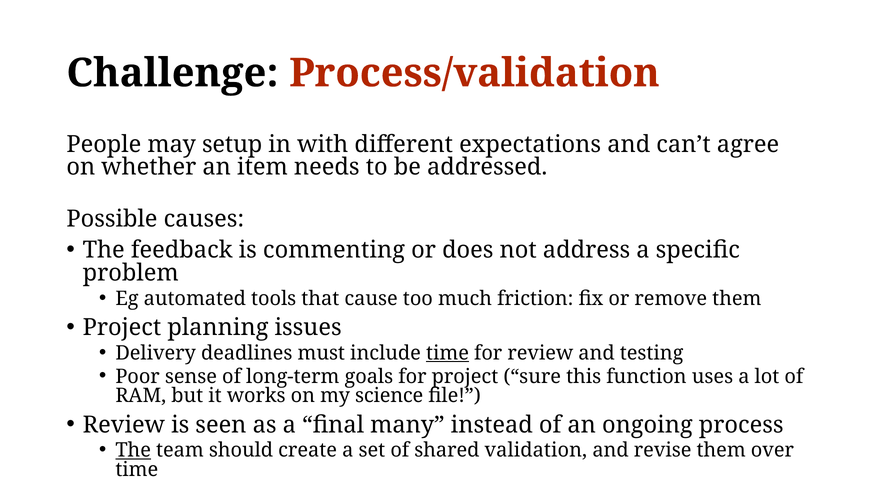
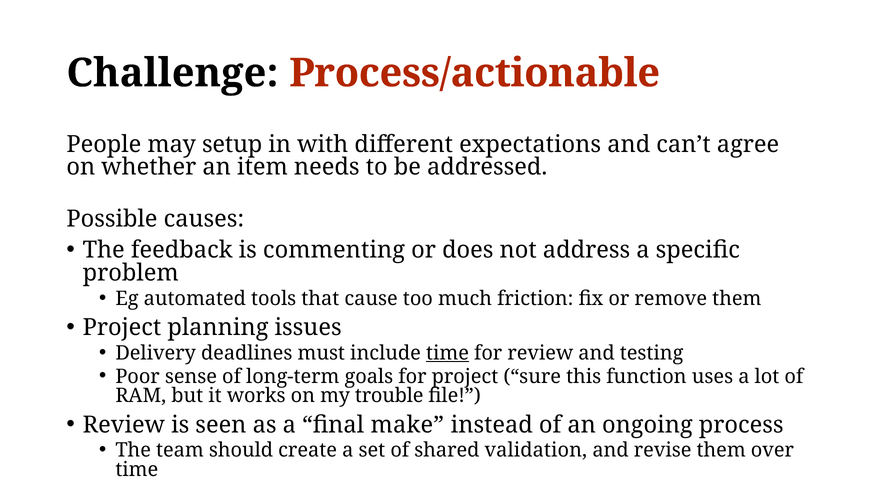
Process/validation: Process/validation -> Process/actionable
science: science -> trouble
many: many -> make
The at (133, 450) underline: present -> none
